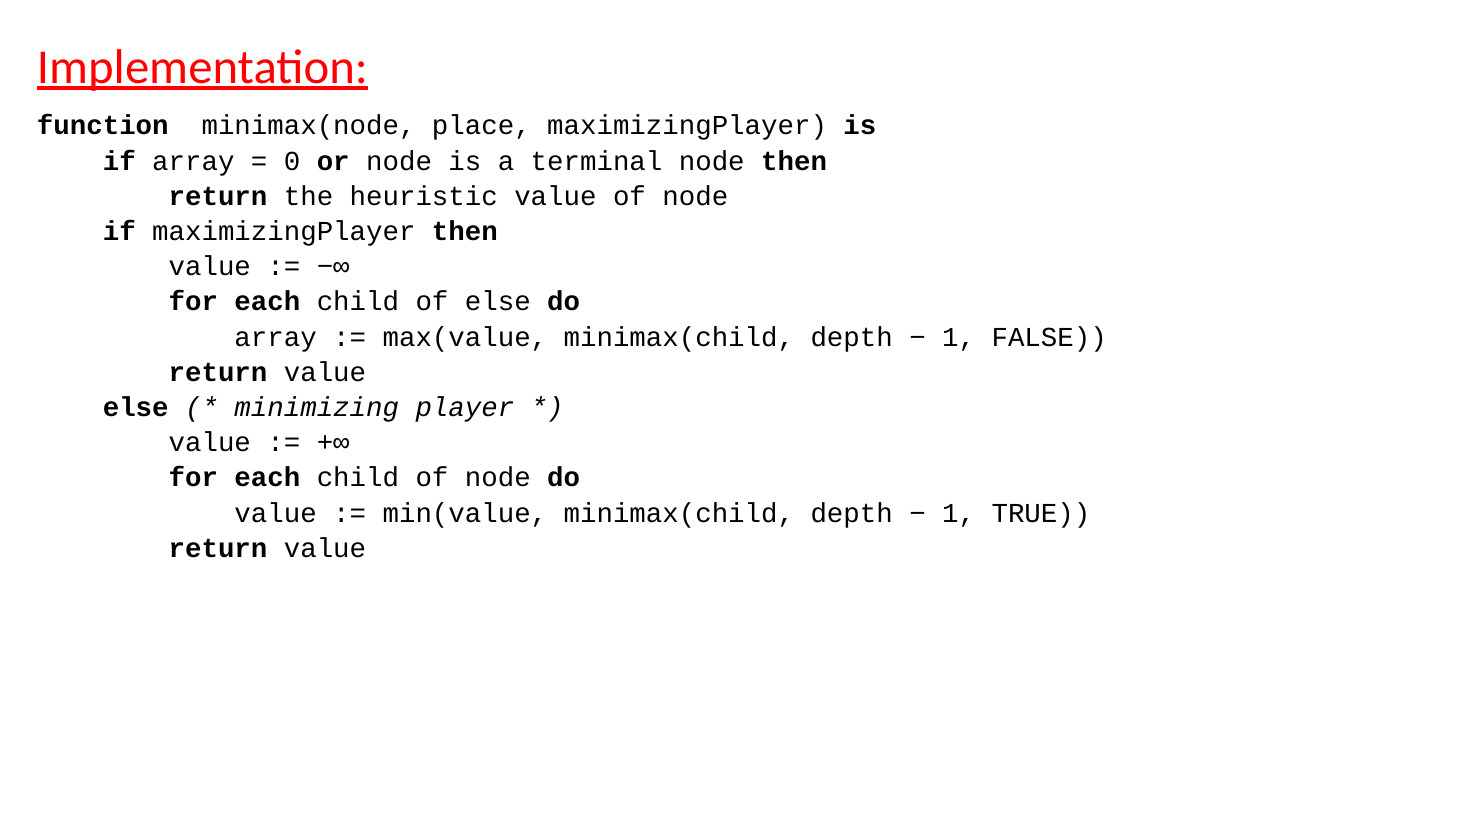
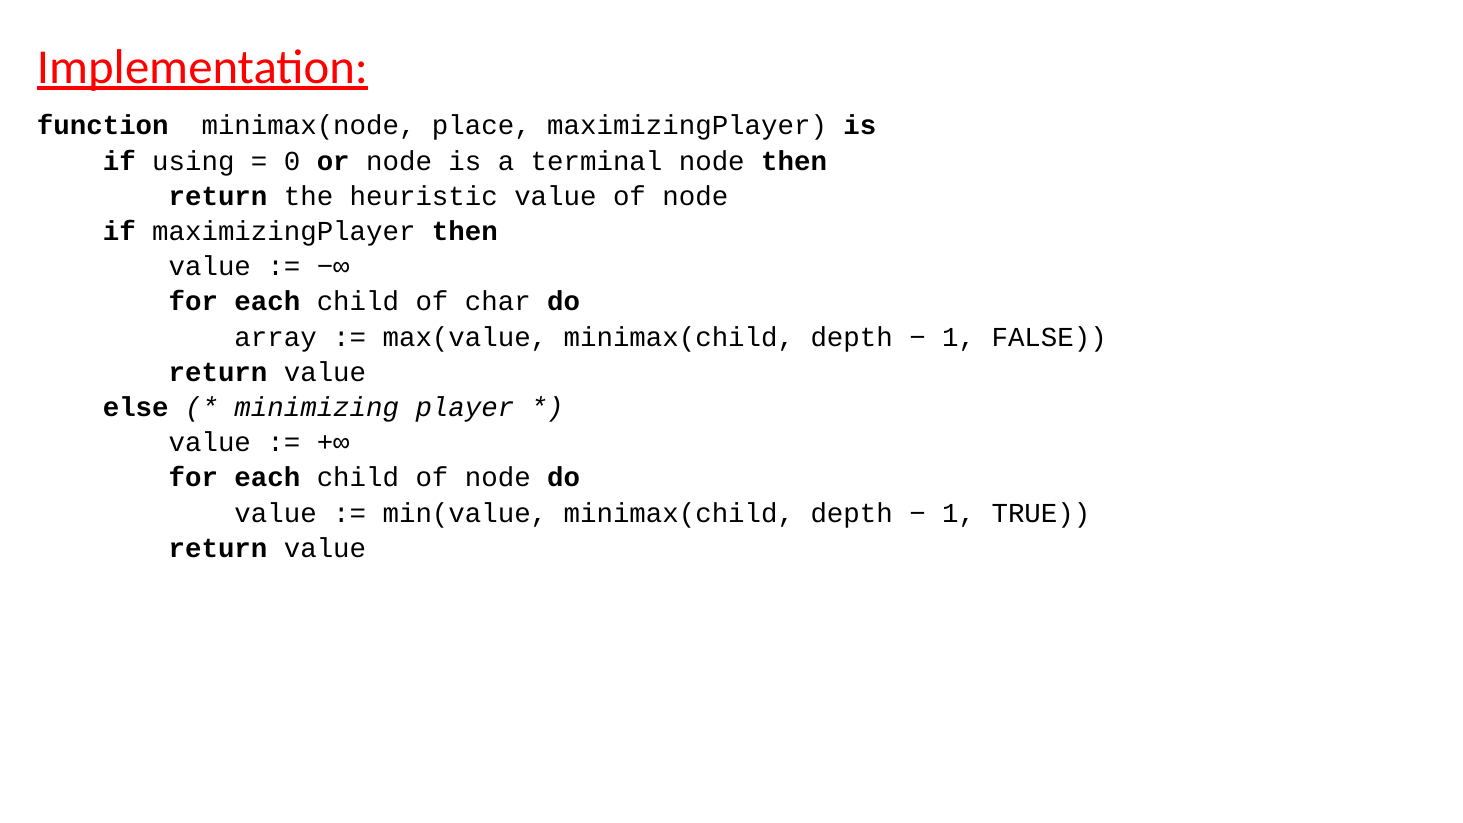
if array: array -> using
of else: else -> char
